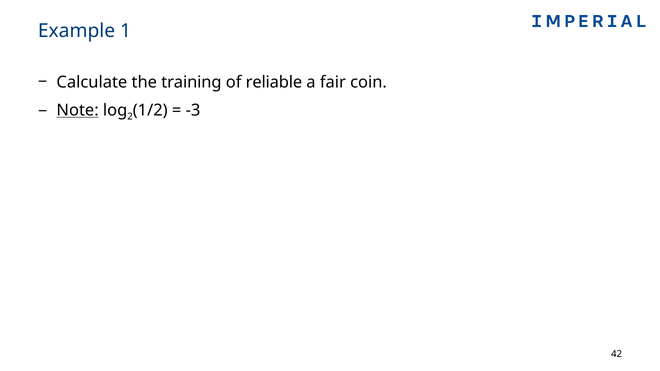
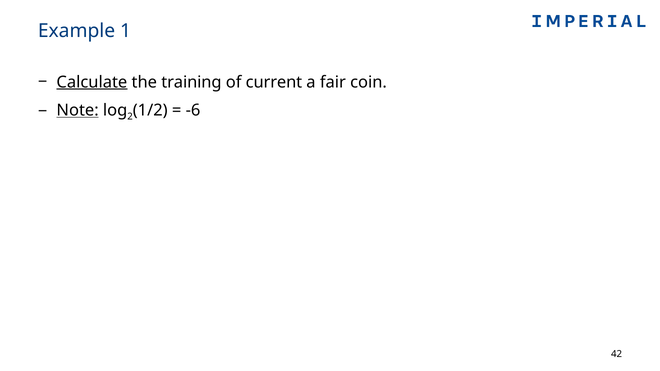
Calculate underline: none -> present
reliable: reliable -> current
-3: -3 -> -6
